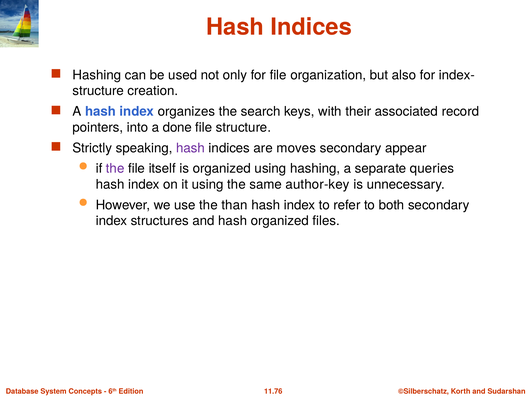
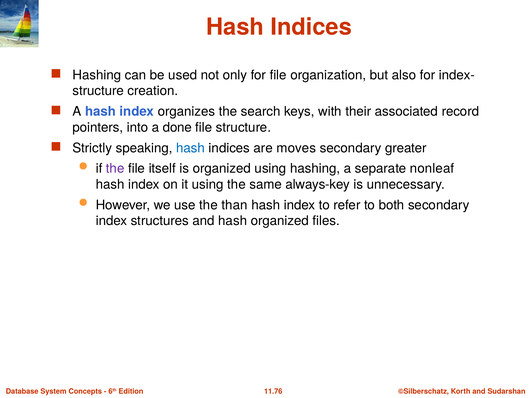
hash at (191, 148) colour: purple -> blue
appear: appear -> greater
queries: queries -> nonleaf
author-key: author-key -> always-key
